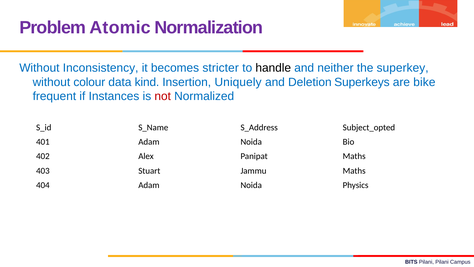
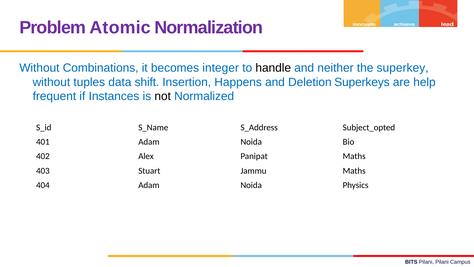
Inconsistency: Inconsistency -> Combinations
stricter: stricter -> integer
colour: colour -> tuples
kind: kind -> shift
Uniquely: Uniquely -> Happens
bike: bike -> help
not colour: red -> black
